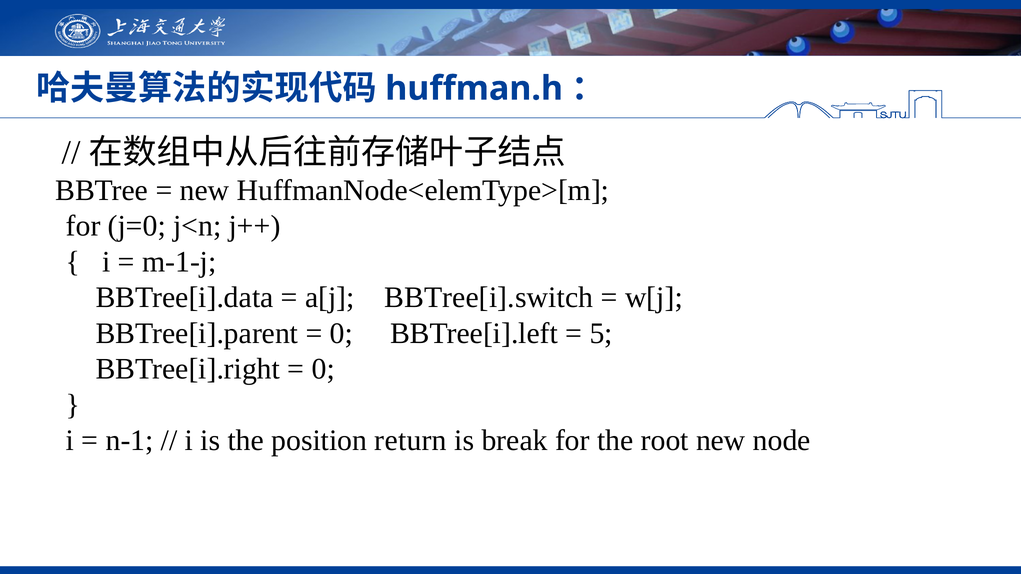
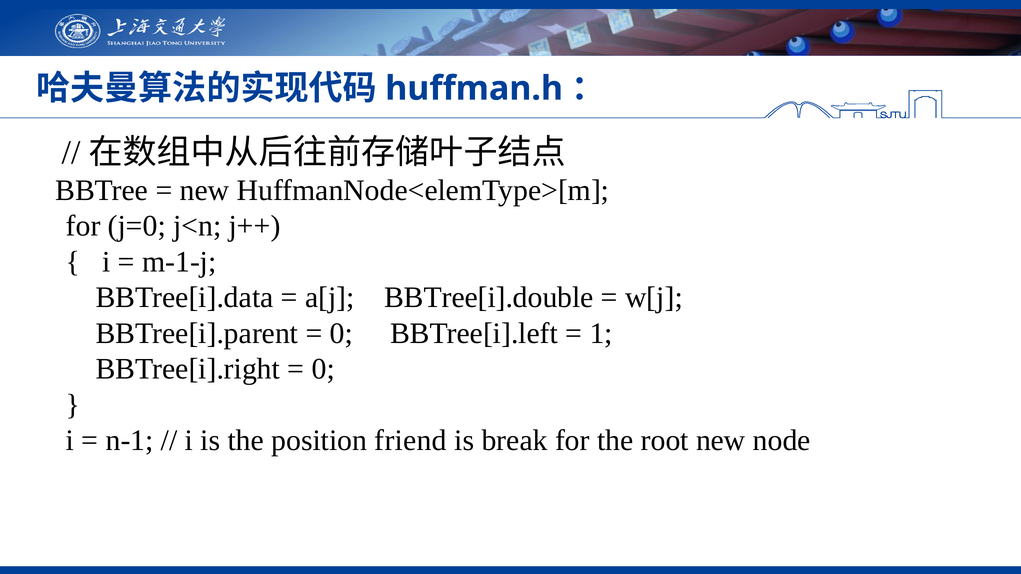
BBTree[i].switch: BBTree[i].switch -> BBTree[i].double
5: 5 -> 1
return: return -> friend
